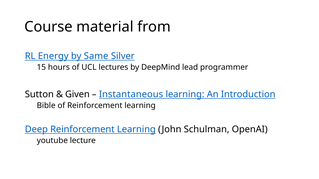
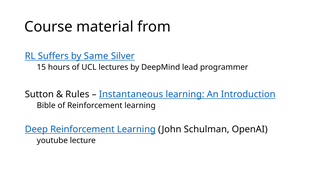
Energy: Energy -> Suffers
Given: Given -> Rules
